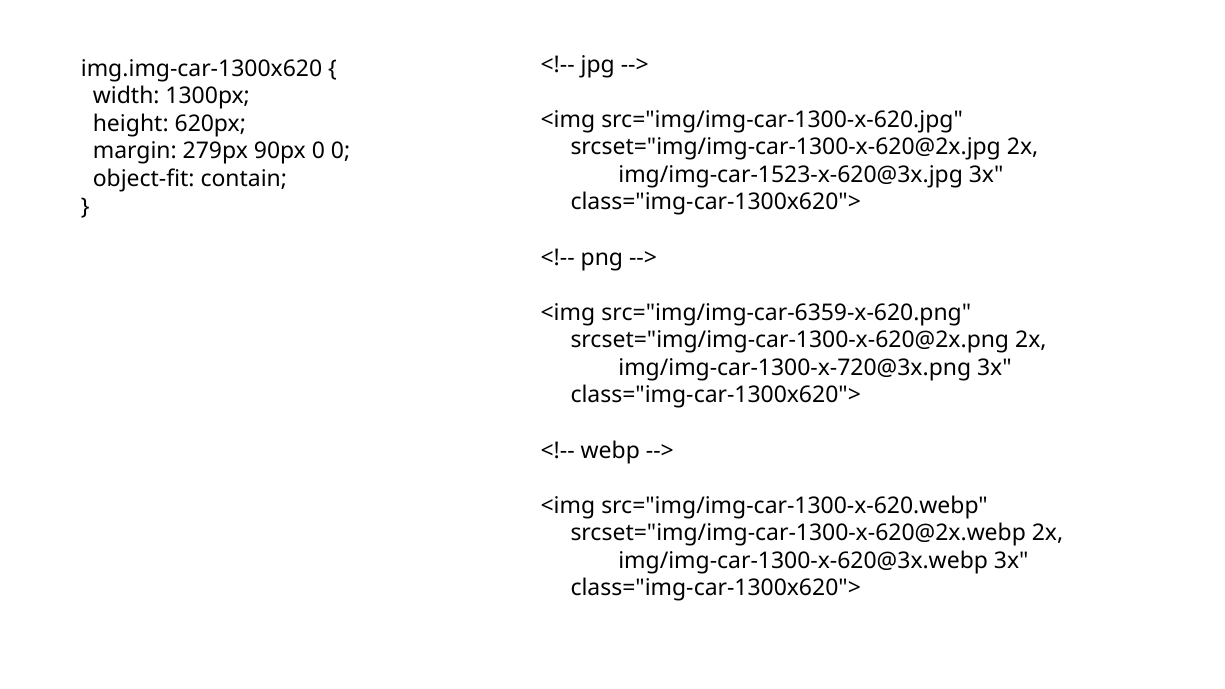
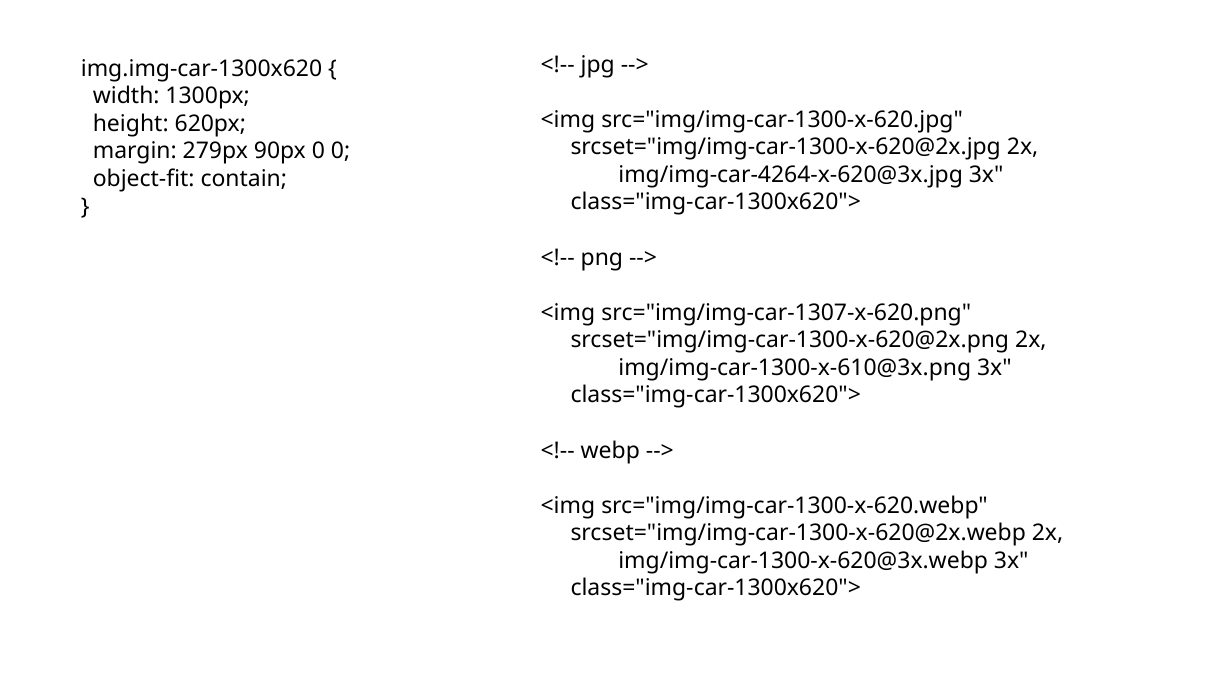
img/img-car-1523-x-620@3x.jpg: img/img-car-1523-x-620@3x.jpg -> img/img-car-4264-x-620@3x.jpg
src="img/img-car-6359-x-620.png: src="img/img-car-6359-x-620.png -> src="img/img-car-1307-x-620.png
img/img-car-1300-x-720@3x.png: img/img-car-1300-x-720@3x.png -> img/img-car-1300-x-610@3x.png
